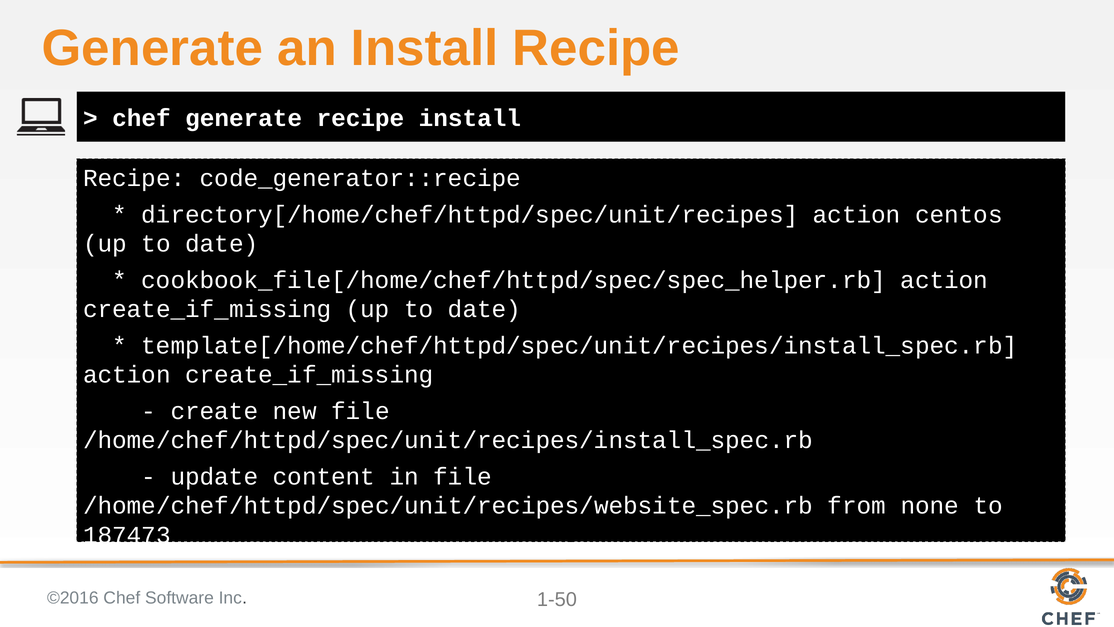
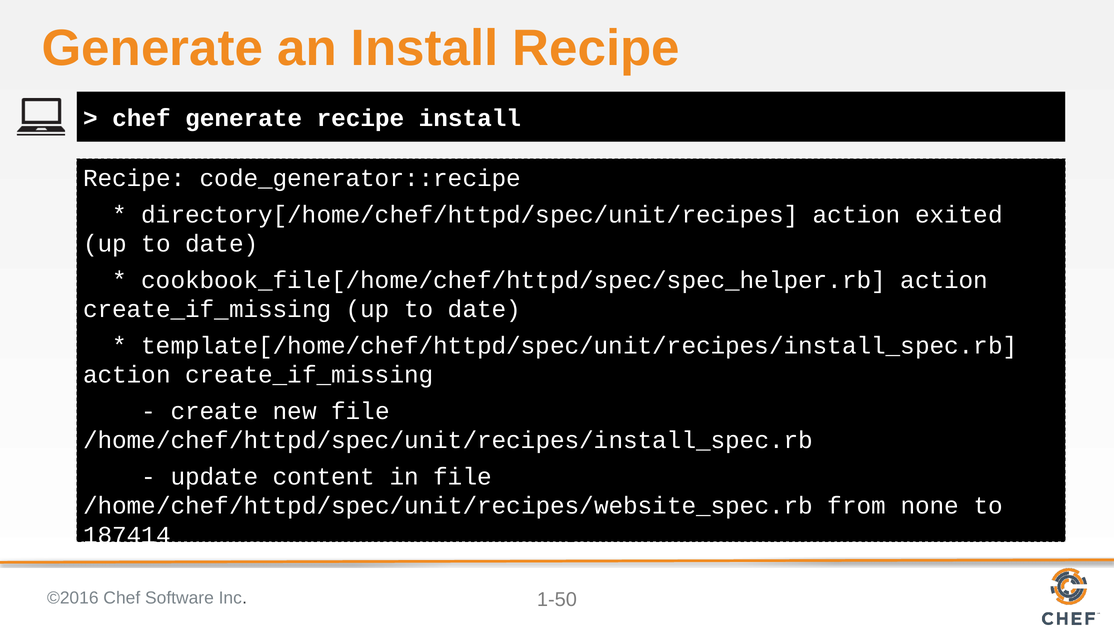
centos: centos -> exited
187473: 187473 -> 187414
